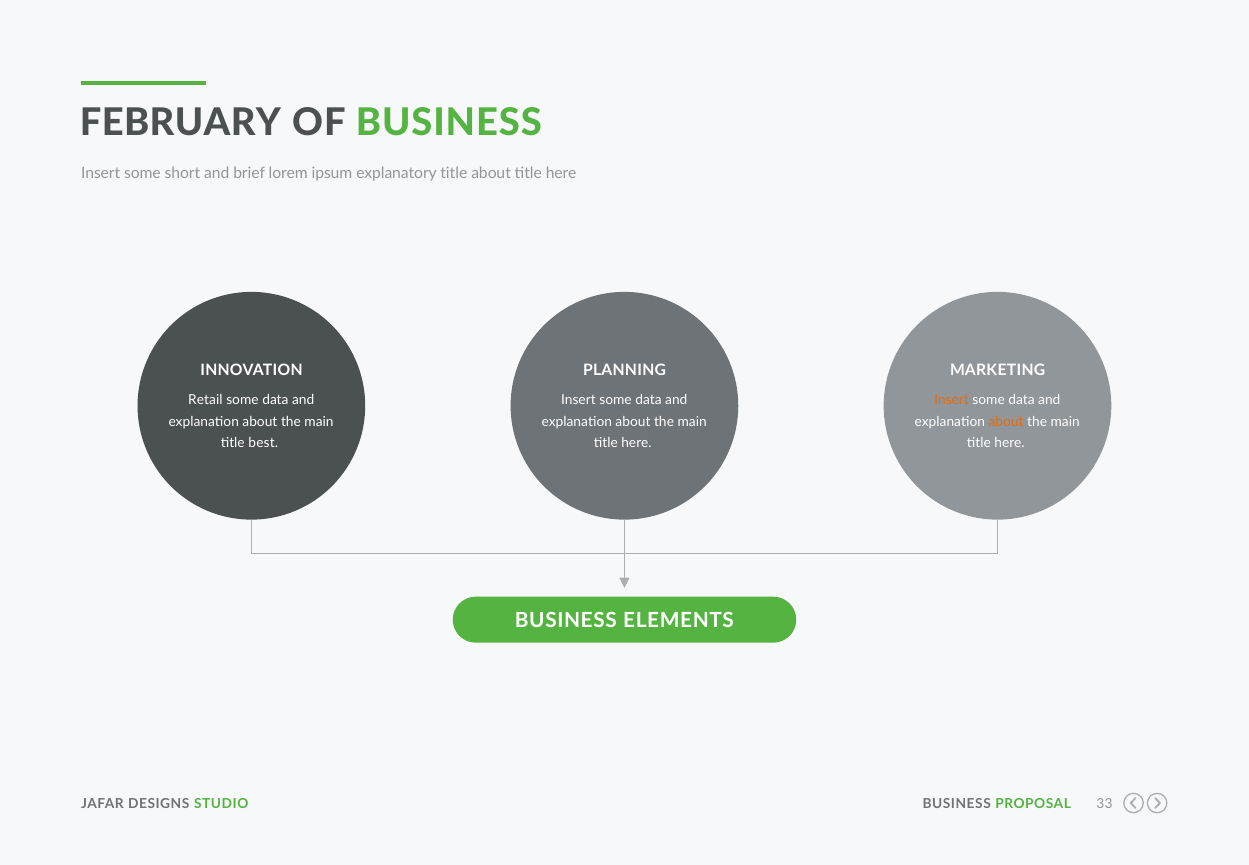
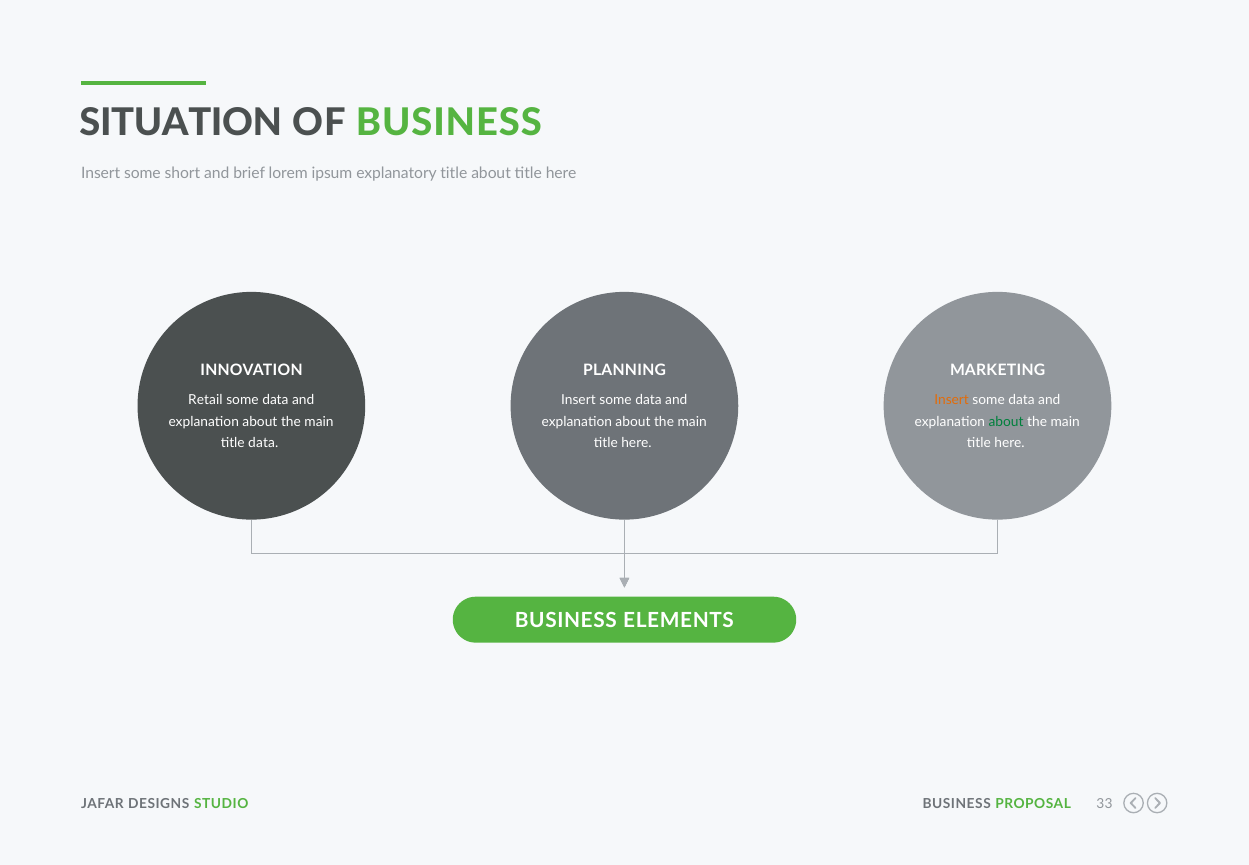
FEBRUARY: FEBRUARY -> SITUATION
about at (1006, 422) colour: orange -> green
title best: best -> data
